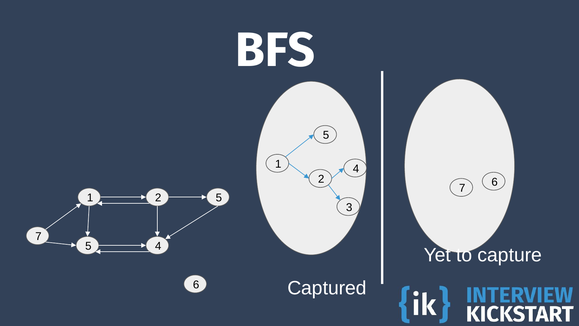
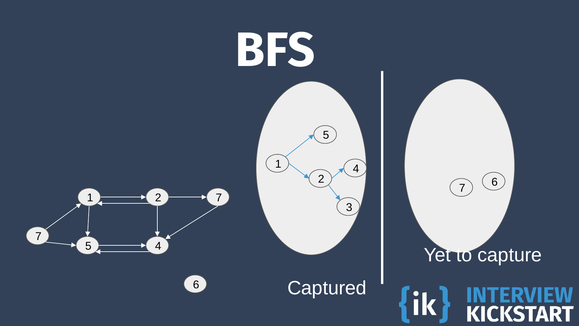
1 2 5: 5 -> 7
